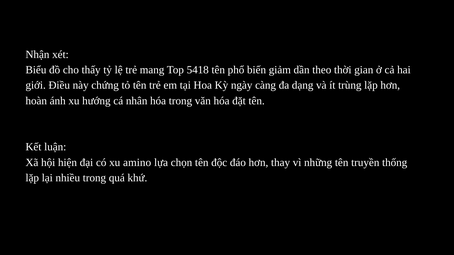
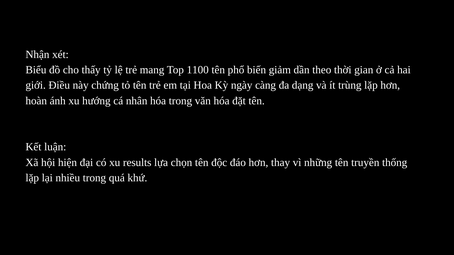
5418: 5418 -> 1100
amino: amino -> results
